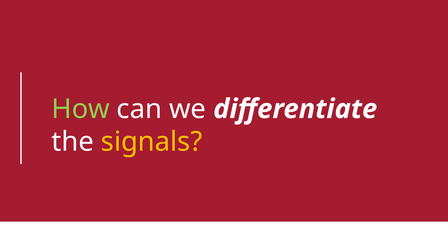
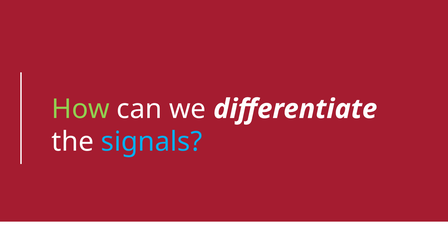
signals colour: yellow -> light blue
